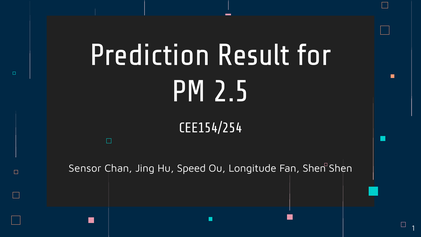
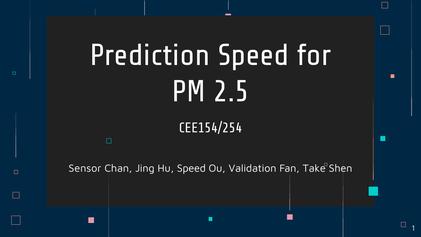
Prediction Result: Result -> Speed
Longitude: Longitude -> Validation
Fan Shen: Shen -> Take
